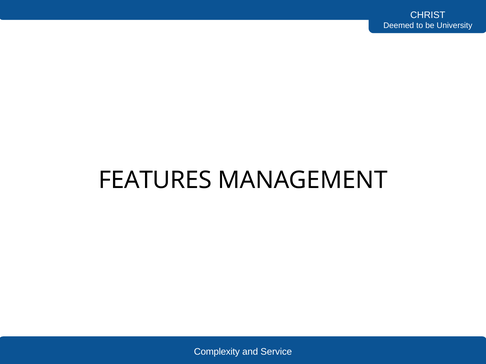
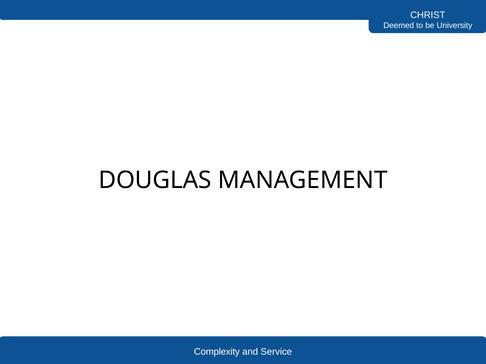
FEATURES: FEATURES -> DOUGLAS
